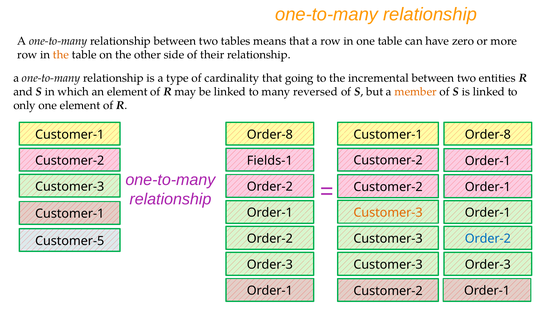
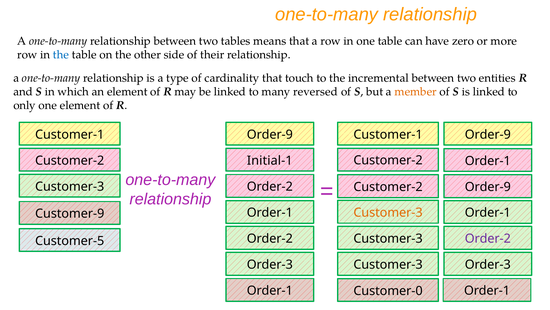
the at (61, 55) colour: orange -> blue
going: going -> touch
Order-8 at (270, 134): Order-8 -> Order-9
Customer-1 Order-8: Order-8 -> Order-9
Fields-1: Fields-1 -> Initial-1
Order-1 at (488, 187): Order-1 -> Order-9
Customer-1 at (70, 213): Customer-1 -> Customer-9
Order-2 at (488, 238) colour: blue -> purple
Customer-2 at (388, 290): Customer-2 -> Customer-0
